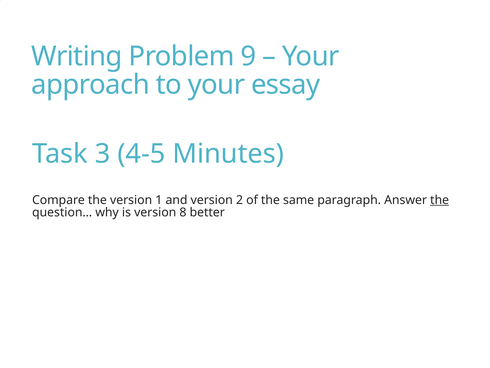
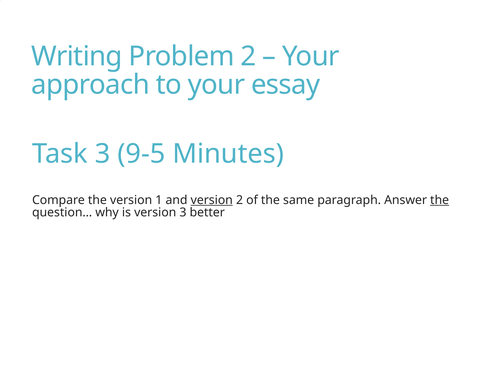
Problem 9: 9 -> 2
4-5: 4-5 -> 9-5
version at (212, 200) underline: none -> present
version 8: 8 -> 3
